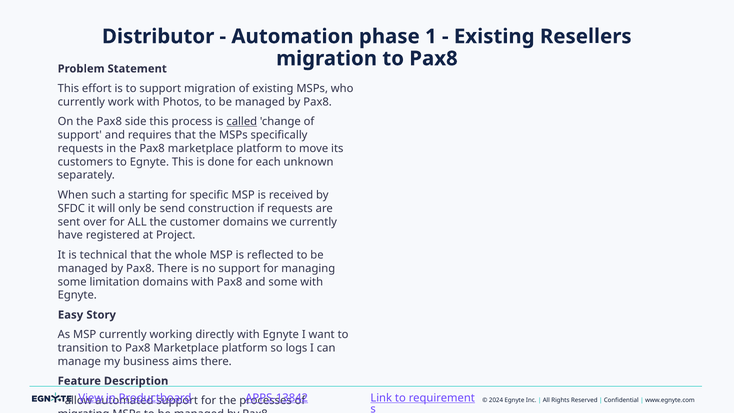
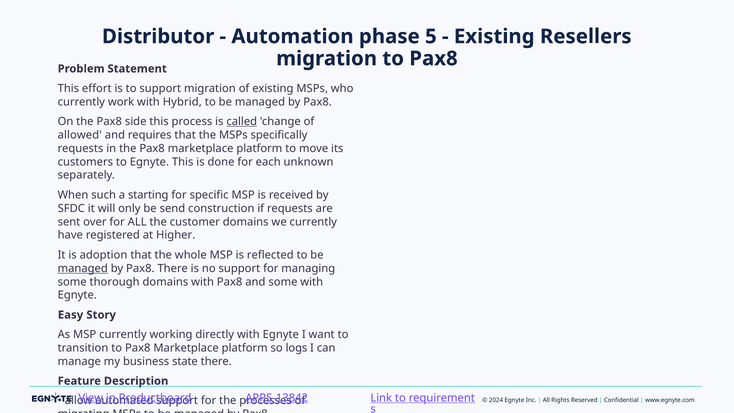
1: 1 -> 5
Photos: Photos -> Hybrid
support at (80, 135): support -> allowed
Project: Project -> Higher
is technical: technical -> adoption
managed at (83, 268) underline: none -> present
limitation: limitation -> thorough
aims: aims -> state
